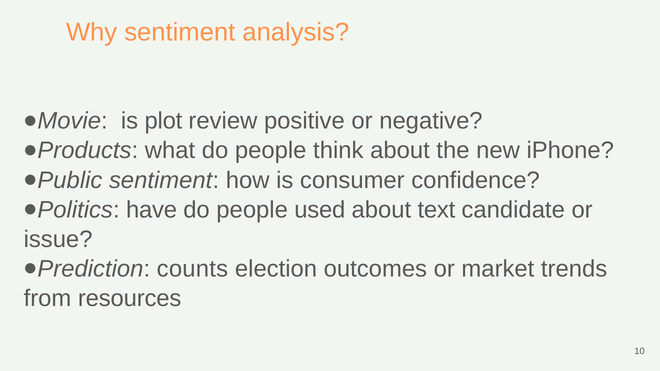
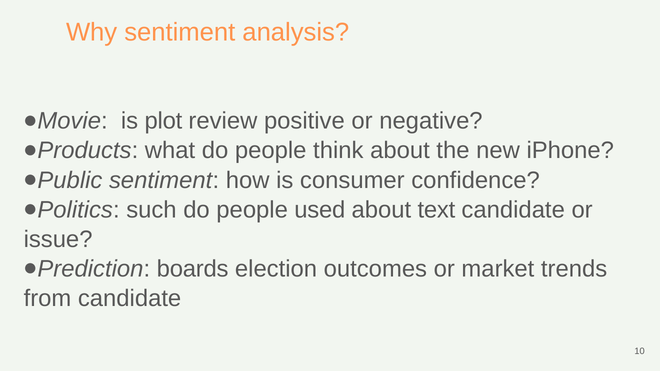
have: have -> such
counts: counts -> boards
from resources: resources -> candidate
